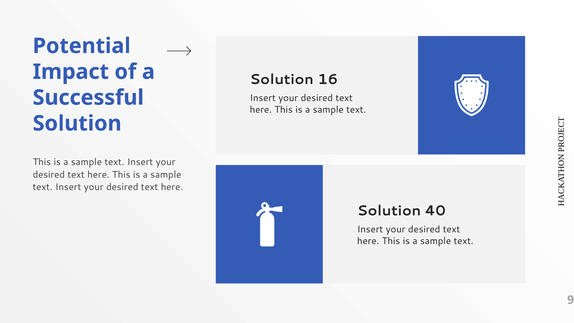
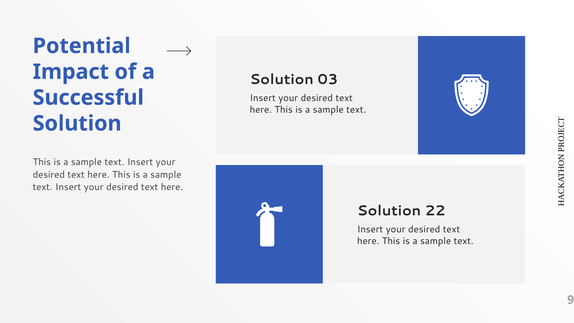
16: 16 -> 03
40: 40 -> 22
